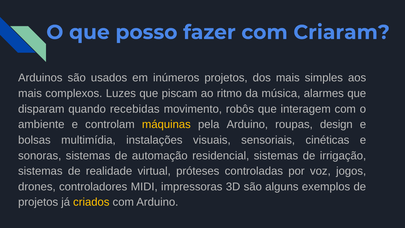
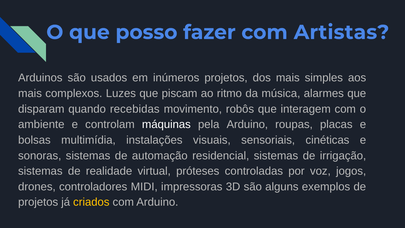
Criaram: Criaram -> Artistas
máquinas colour: yellow -> white
design: design -> placas
